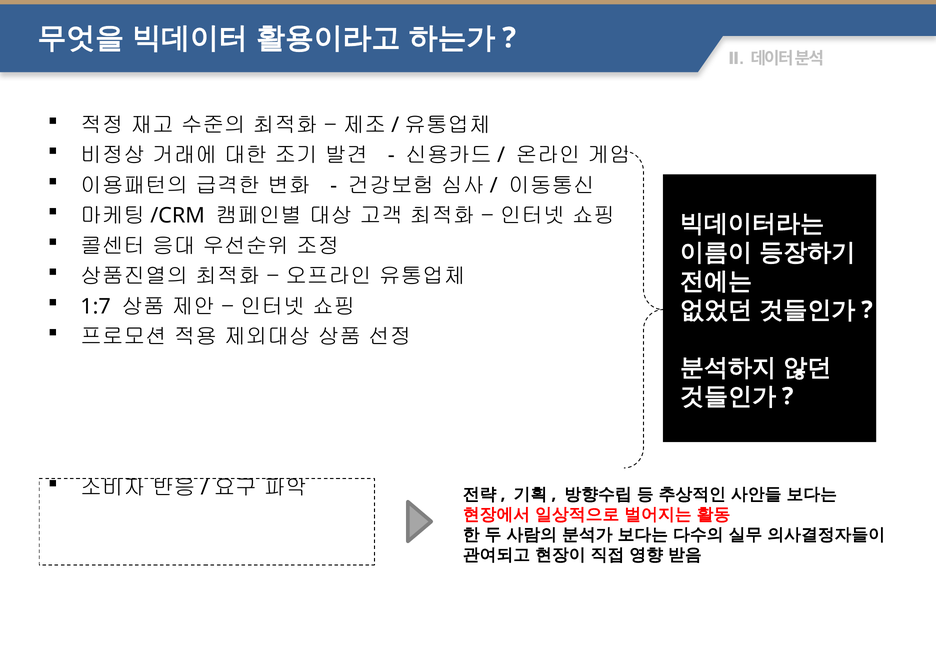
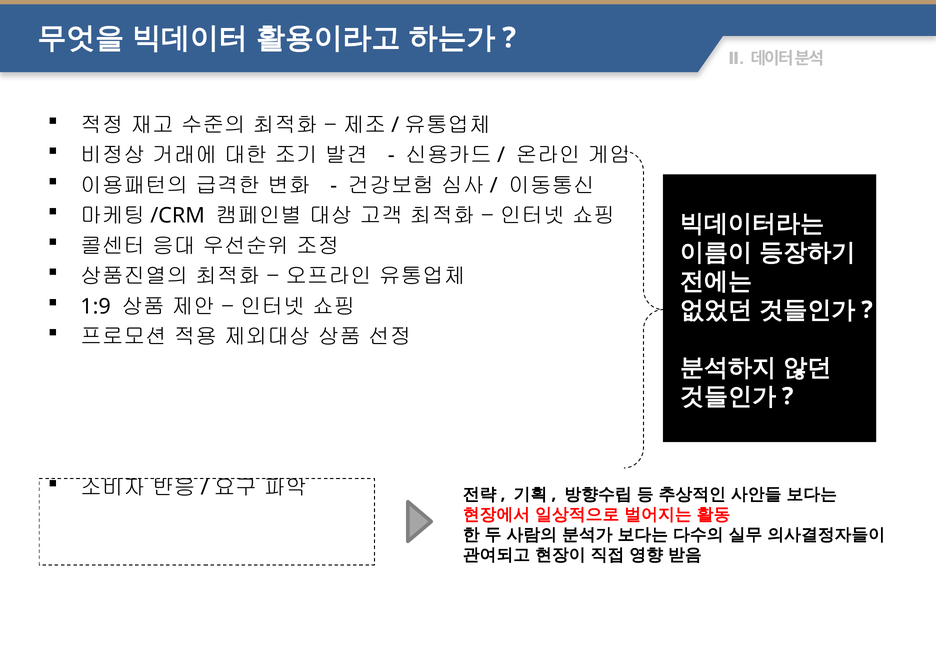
1:7: 1:7 -> 1:9
